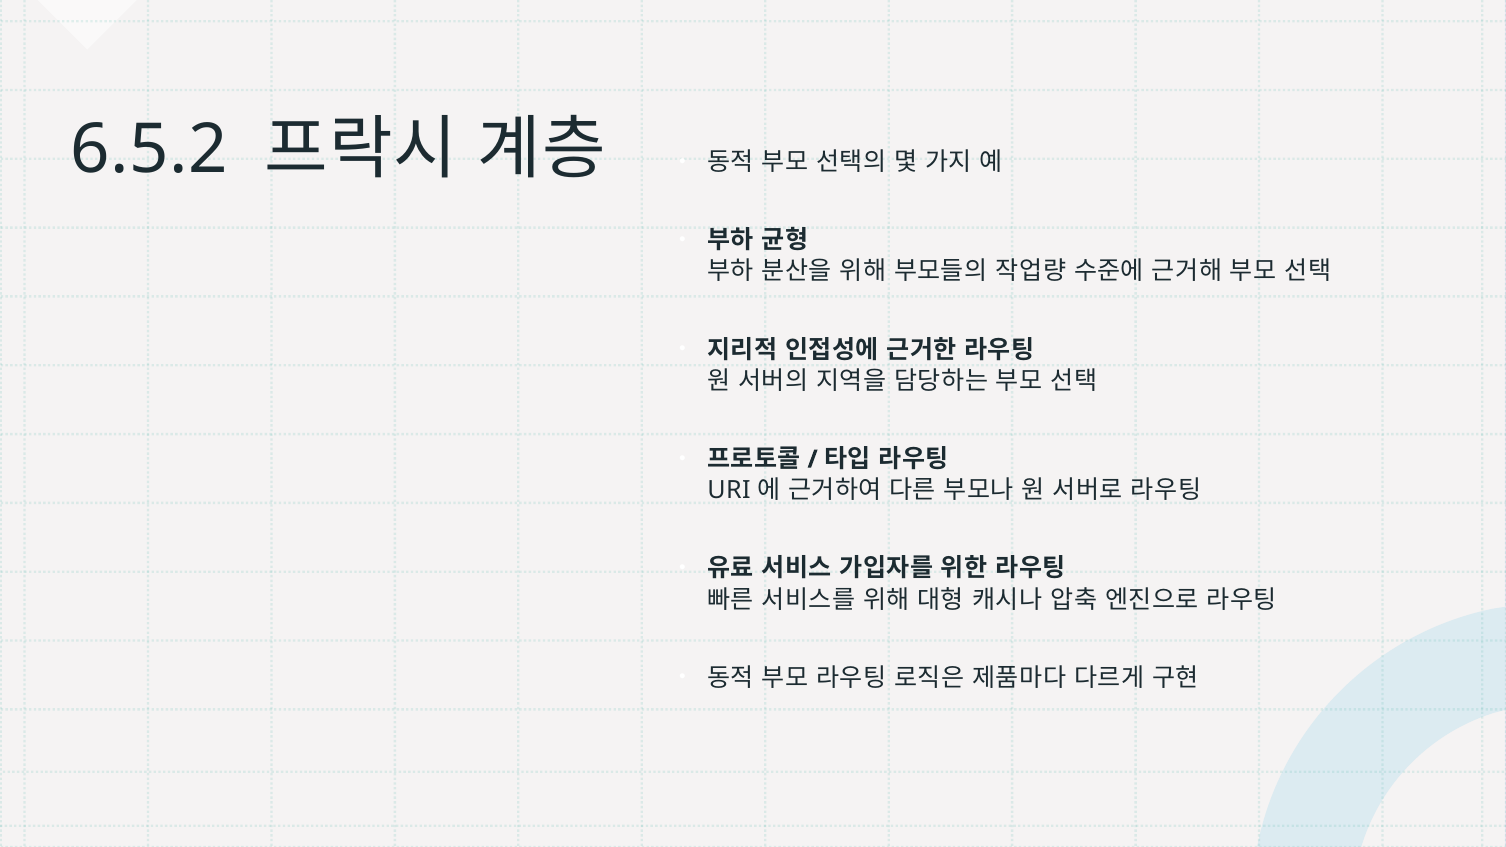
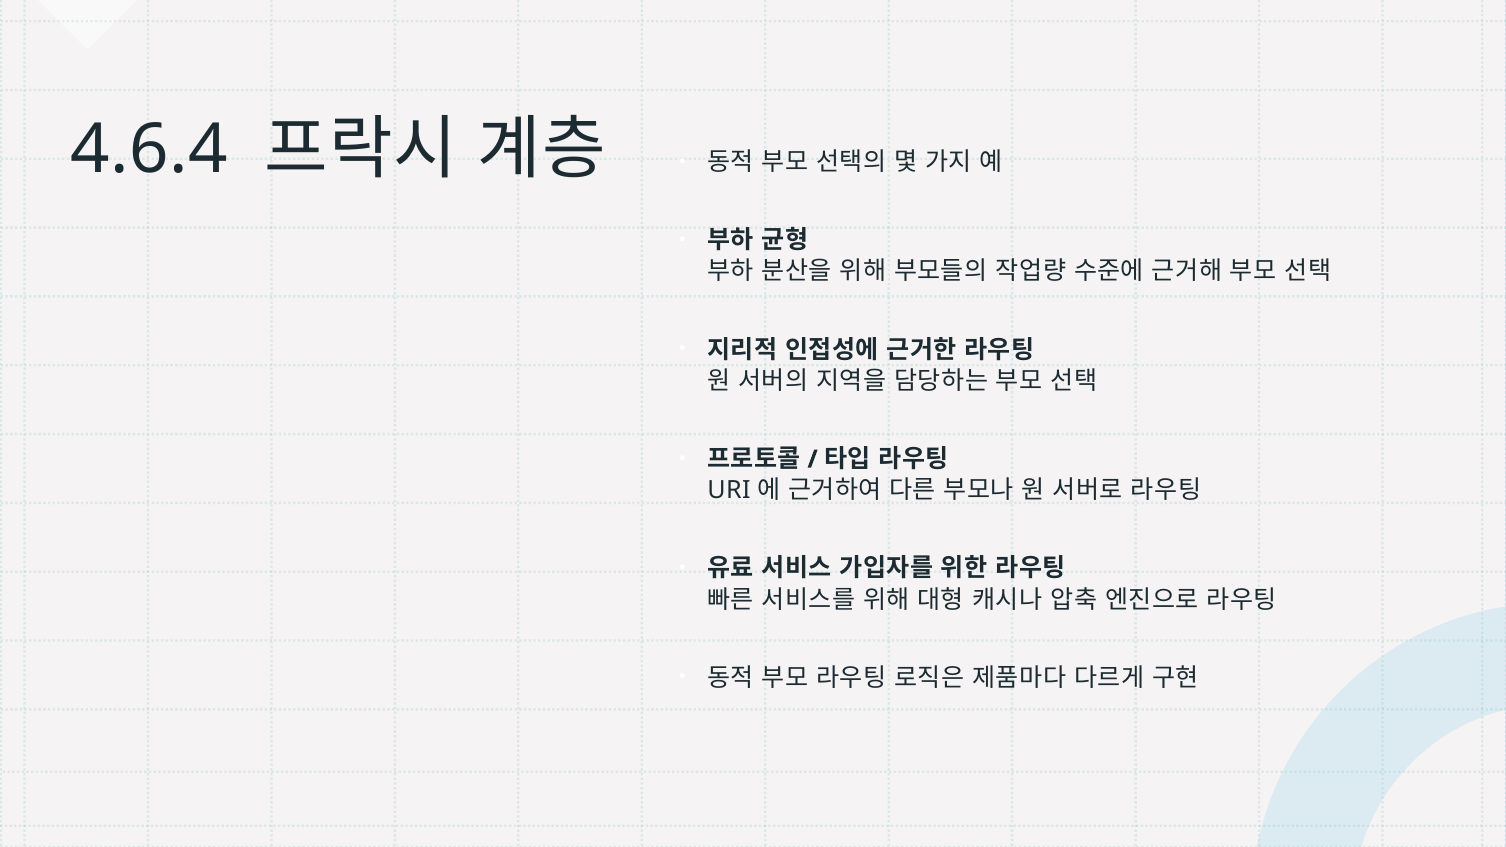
6.5.2: 6.5.2 -> 4.6.4
